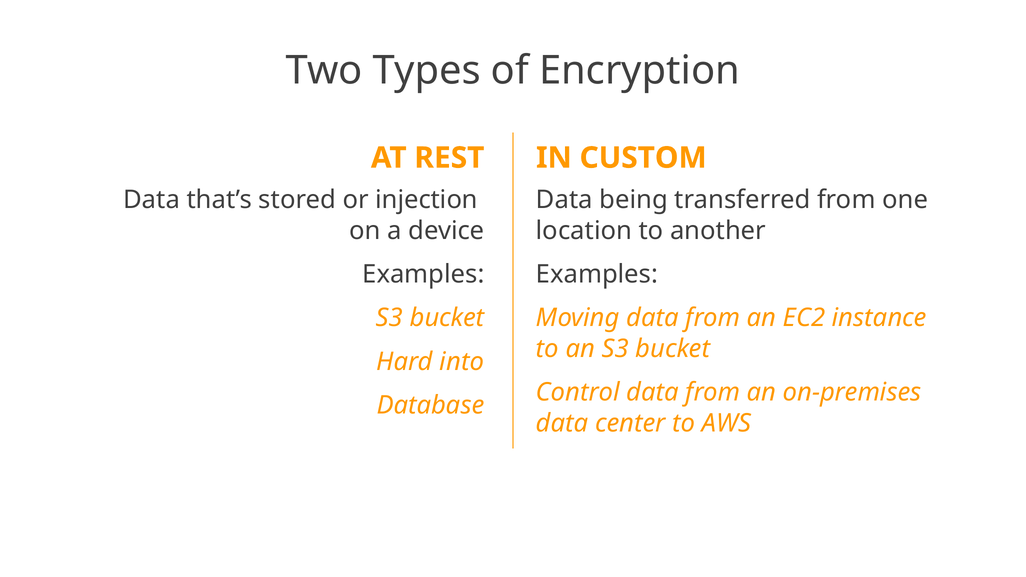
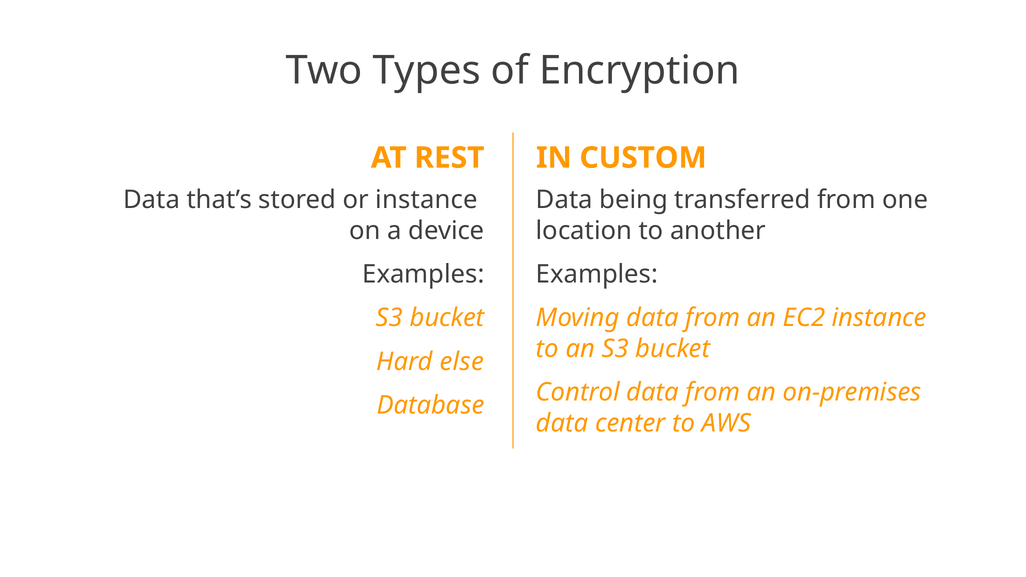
or injection: injection -> instance
into: into -> else
